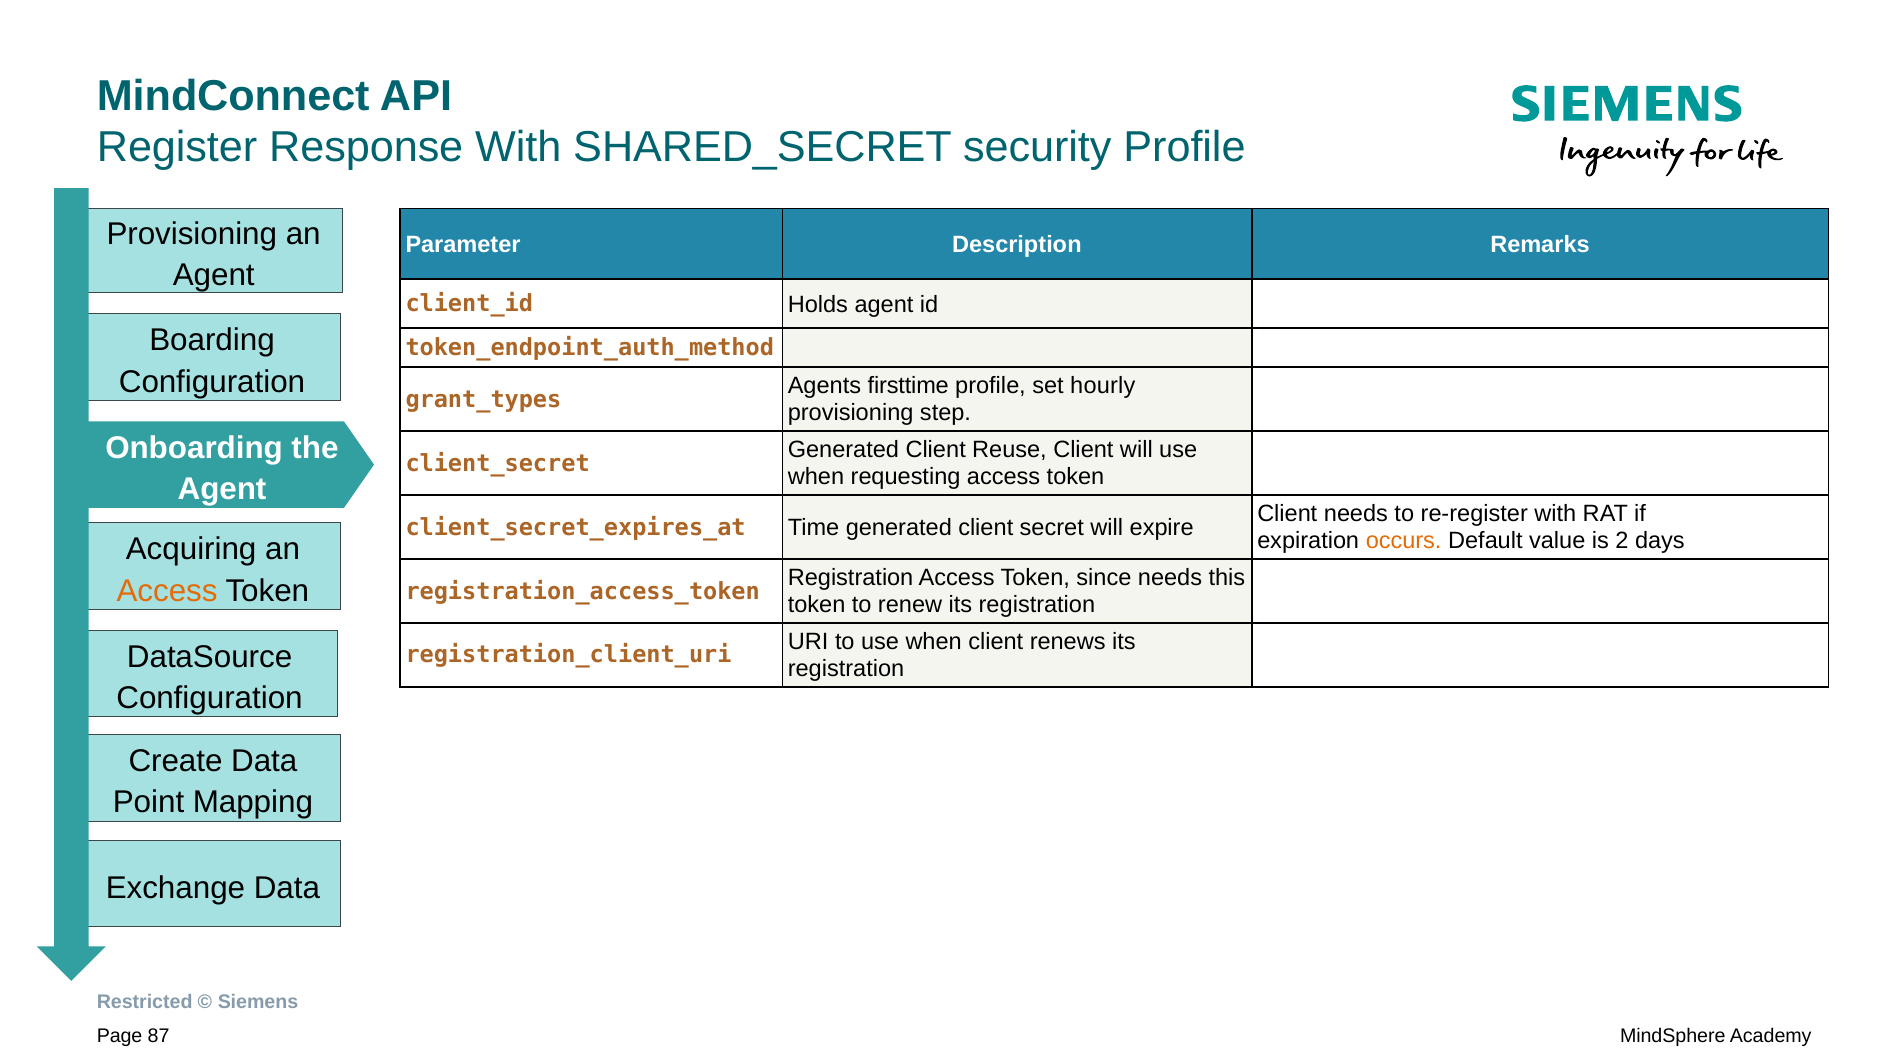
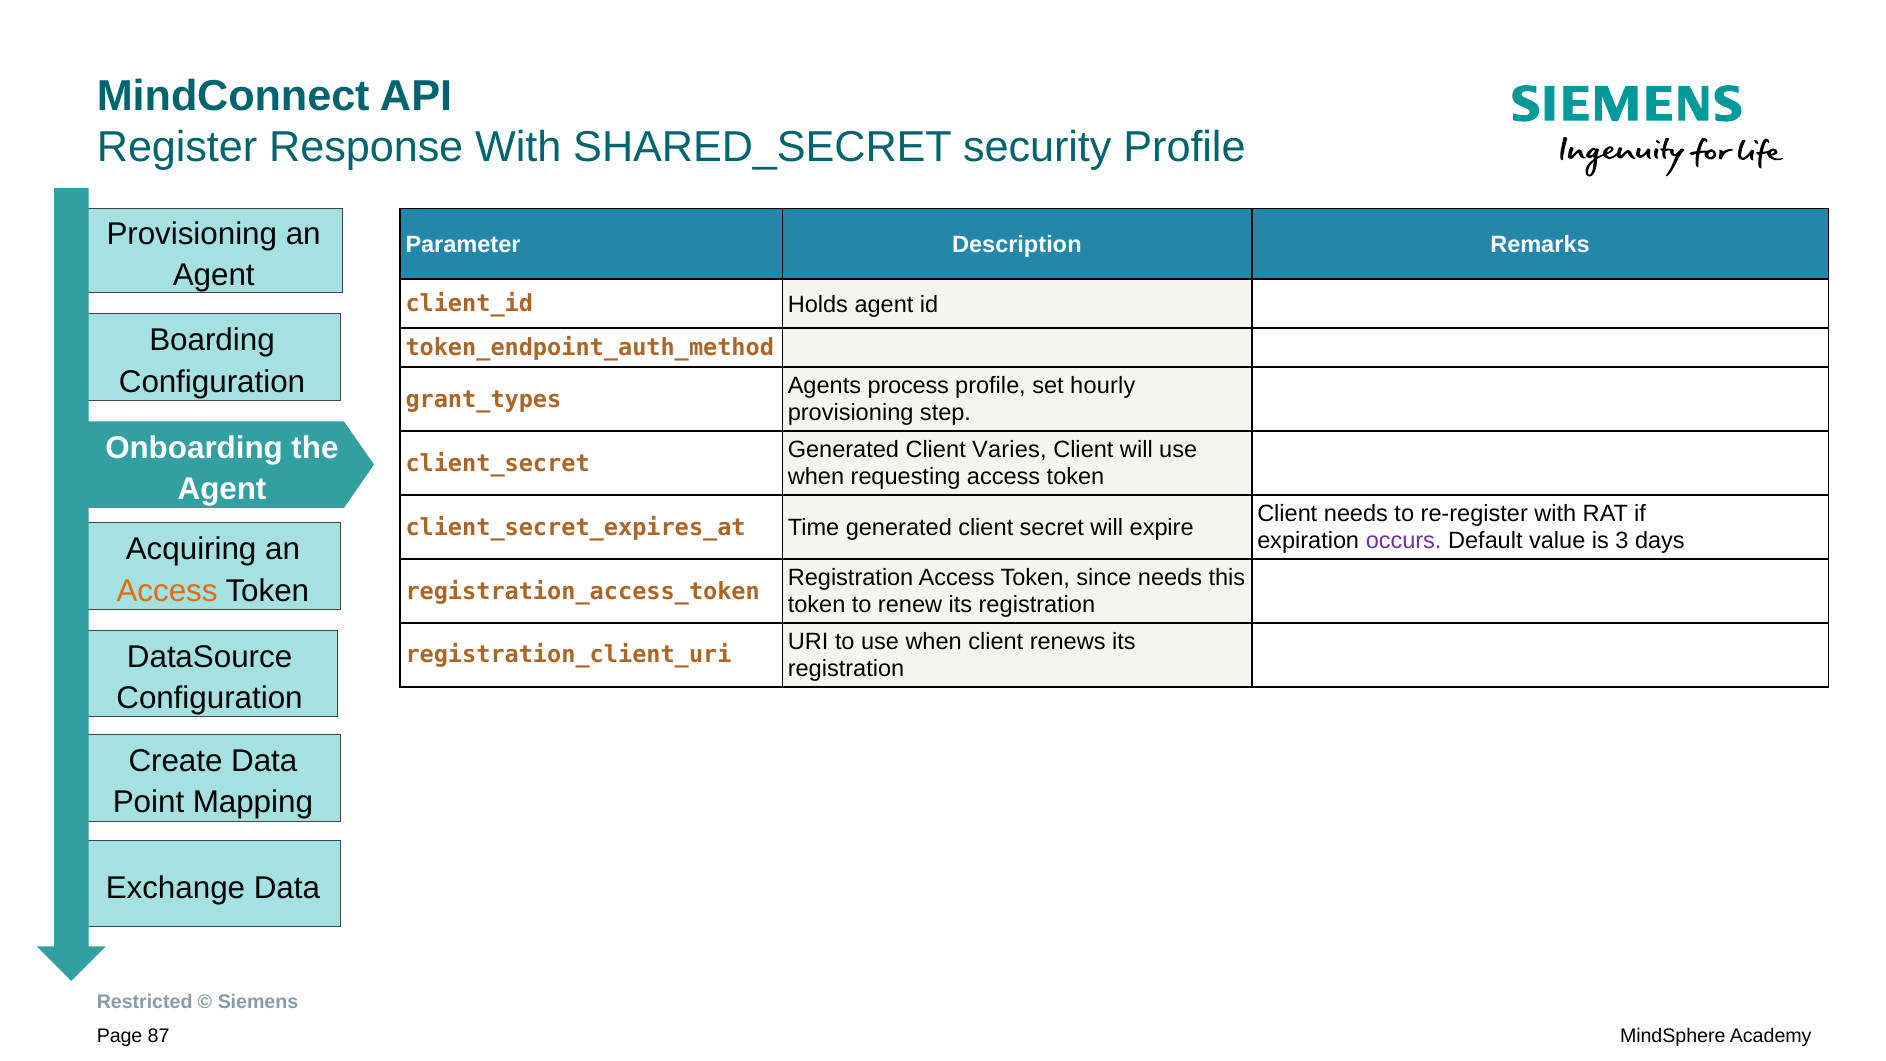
firsttime: firsttime -> process
Reuse: Reuse -> Varies
occurs colour: orange -> purple
2: 2 -> 3
